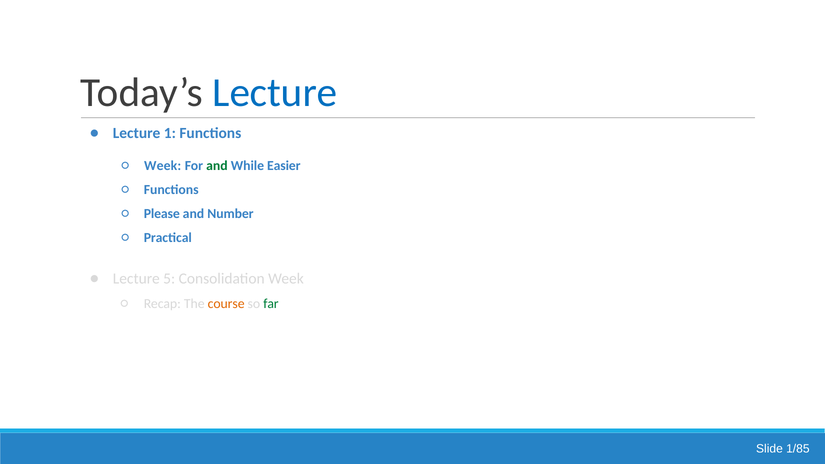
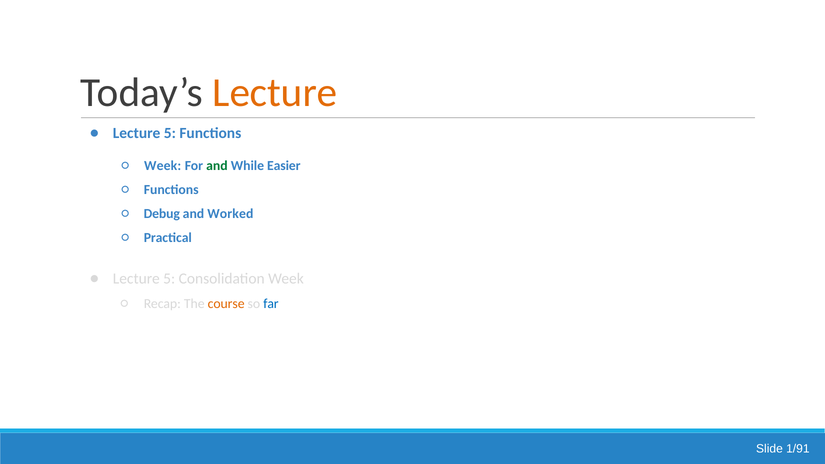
Lecture at (275, 92) colour: blue -> orange
1 at (170, 133): 1 -> 5
Please: Please -> Debug
Number: Number -> Worked
far colour: green -> blue
1/85: 1/85 -> 1/91
